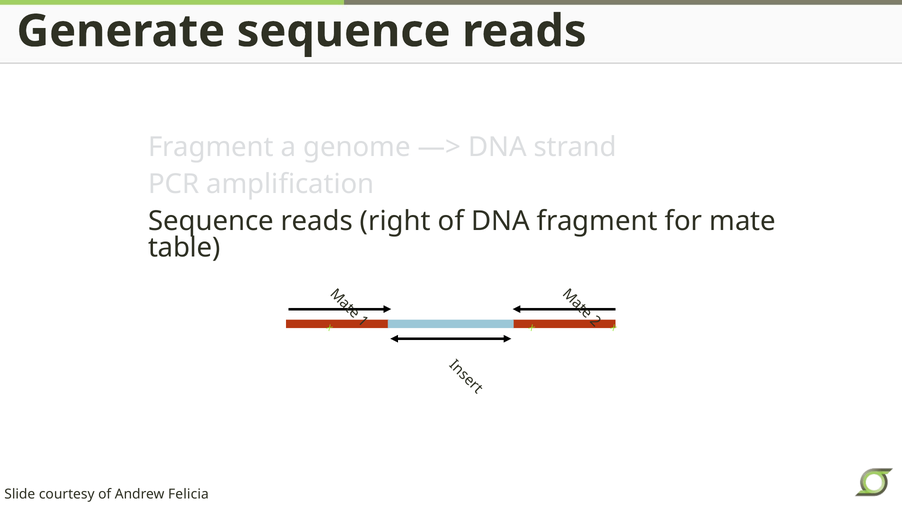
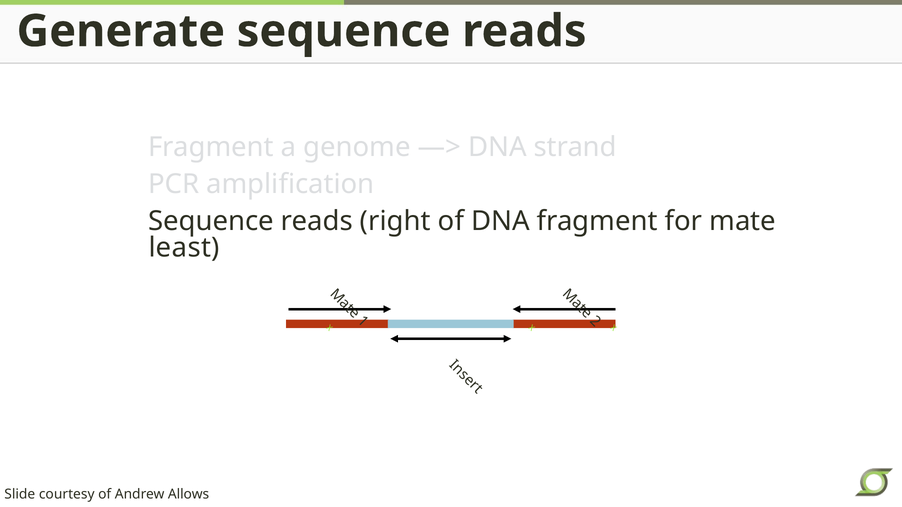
table: table -> least
Felicia: Felicia -> Allows
